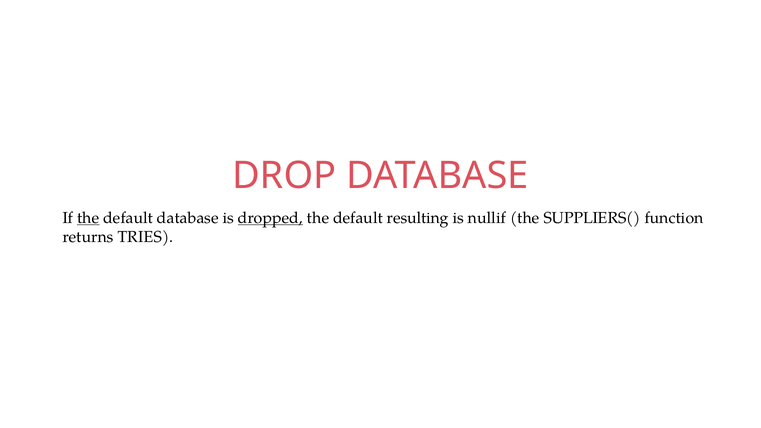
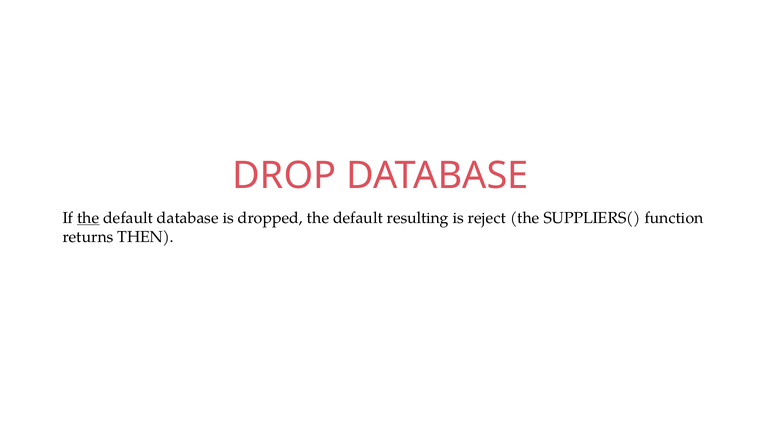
dropped underline: present -> none
nullif: nullif -> reject
TRIES: TRIES -> THEN
